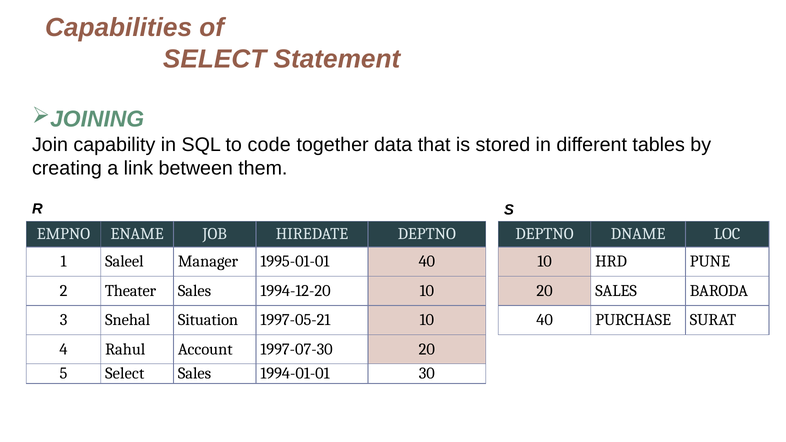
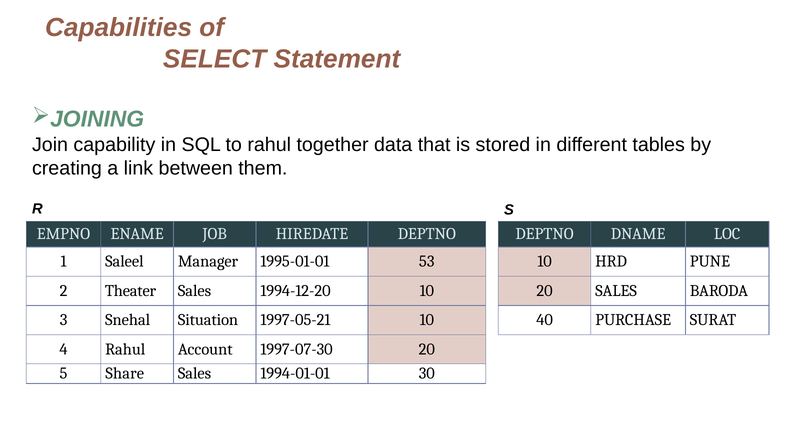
to code: code -> rahul
1995-01-01 40: 40 -> 53
5 Select: Select -> Share
